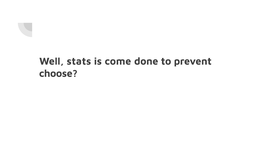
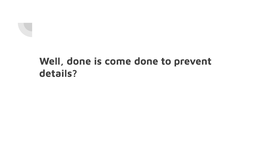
Well stats: stats -> done
choose: choose -> details
